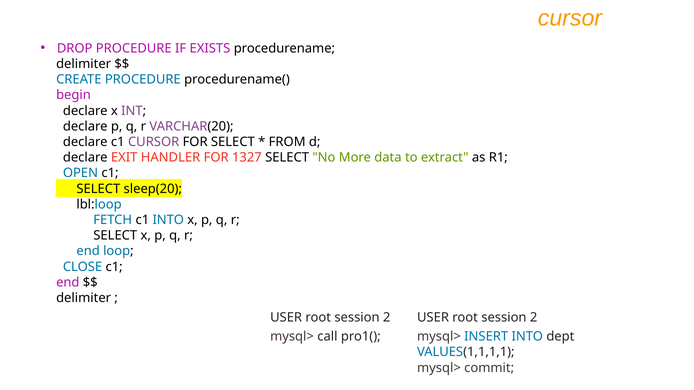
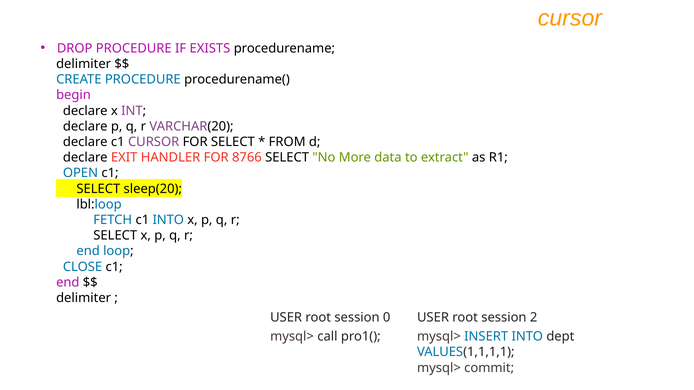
1327: 1327 -> 8766
2 at (387, 318): 2 -> 0
